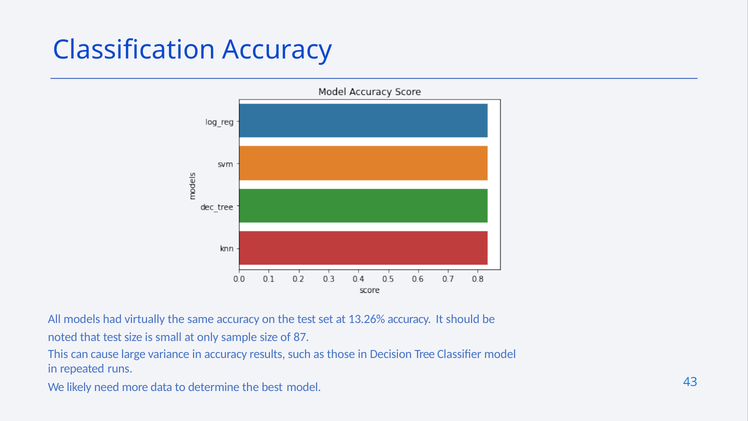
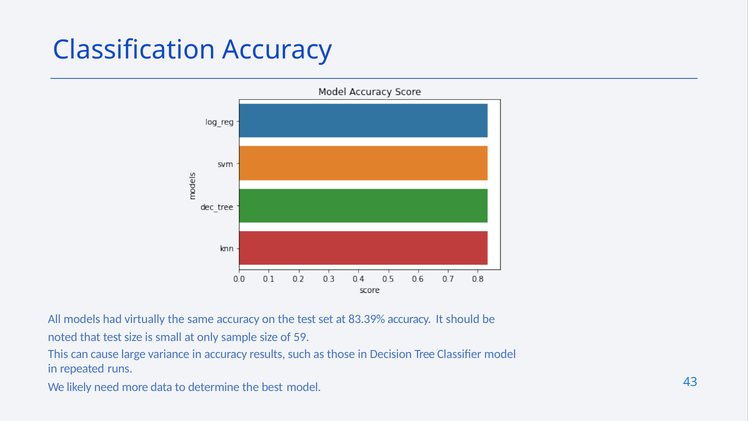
13.26%: 13.26% -> 83.39%
87: 87 -> 59
